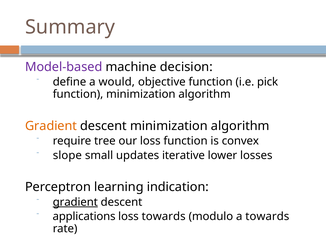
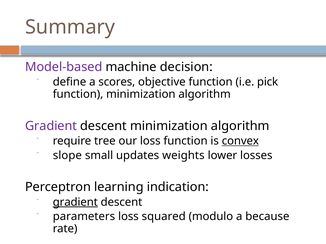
would: would -> scores
Gradient at (51, 126) colour: orange -> purple
convex underline: none -> present
iterative: iterative -> weights
applications: applications -> parameters
loss towards: towards -> squared
a towards: towards -> because
